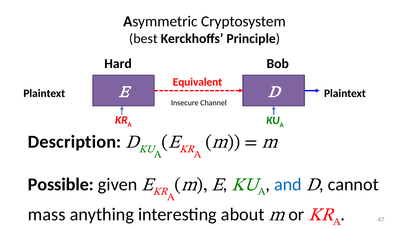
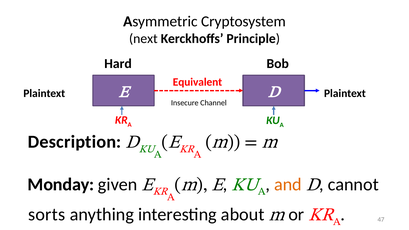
best: best -> next
Possible: Possible -> Monday
and colour: blue -> orange
mass: mass -> sorts
